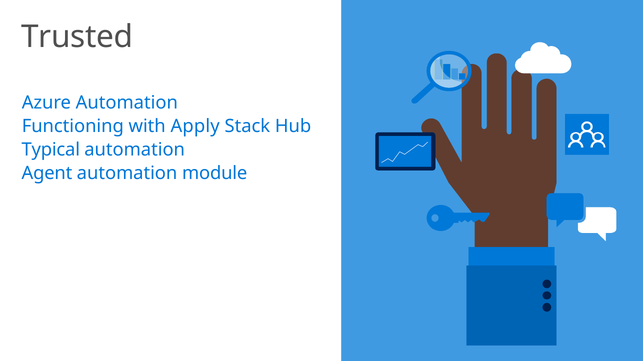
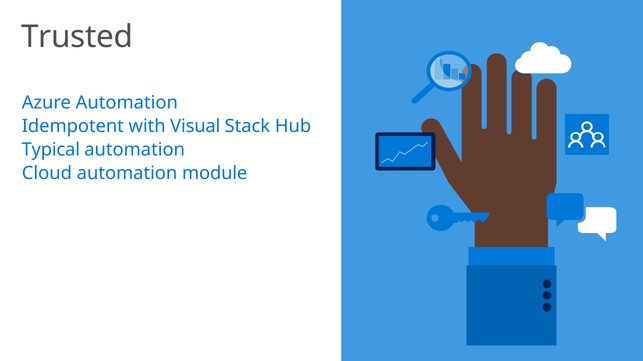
Functioning: Functioning -> Idempotent
Apply: Apply -> Visual
Agent: Agent -> Cloud
